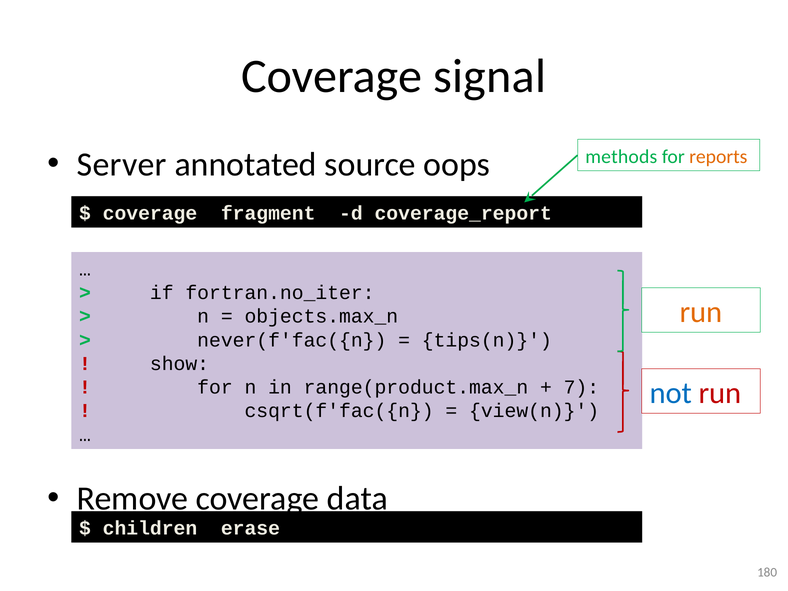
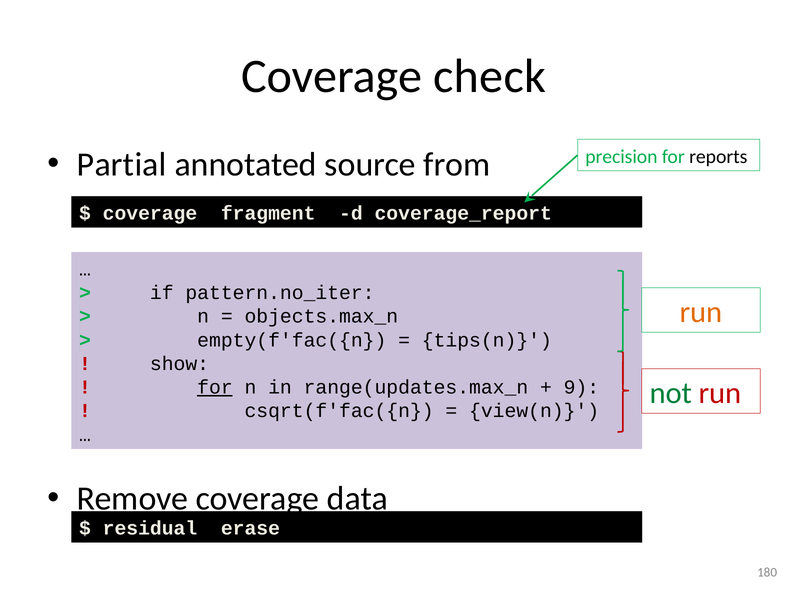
signal: signal -> check
Server: Server -> Partial
oops: oops -> from
methods: methods -> precision
reports colour: orange -> black
fortran.no_iter: fortran.no_iter -> pattern.no_iter
never(f'fac({n: never(f'fac({n -> empty(f'fac({n
for at (215, 387) underline: none -> present
range(product.max_n: range(product.max_n -> range(updates.max_n
7: 7 -> 9
not colour: blue -> green
children: children -> residual
